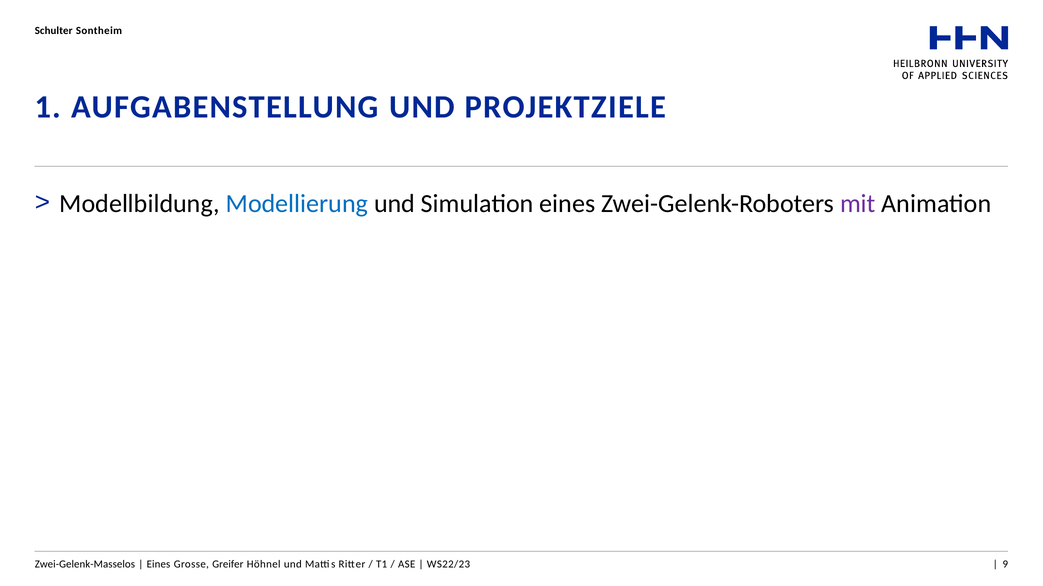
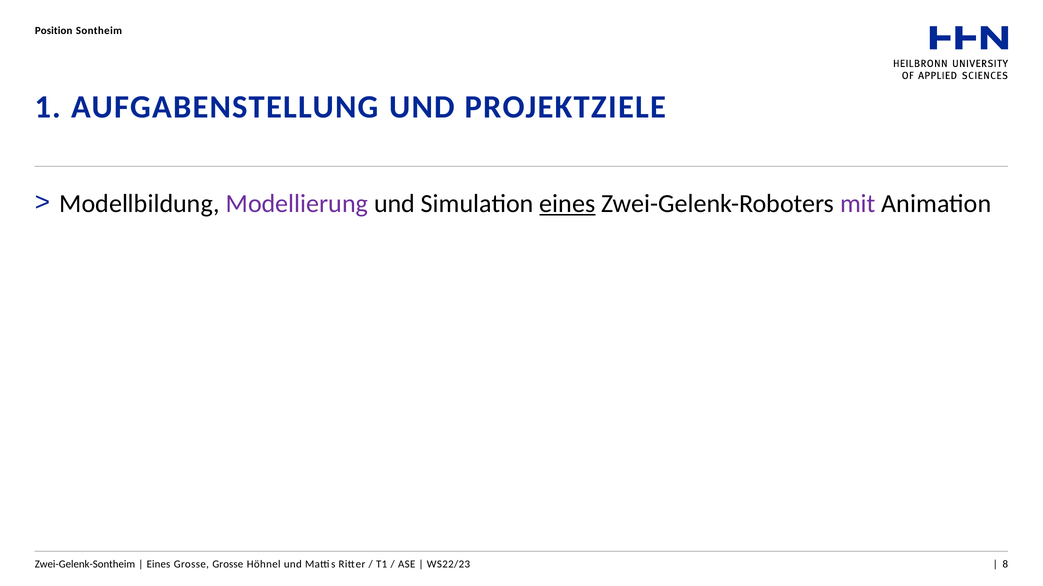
Schulter: Schulter -> Position
Modellierung colour: blue -> purple
eines at (567, 204) underline: none -> present
Zwei-Gelenk-Masselos: Zwei-Gelenk-Masselos -> Zwei-Gelenk-Sontheim
Grosse Greifer: Greifer -> Grosse
9: 9 -> 8
